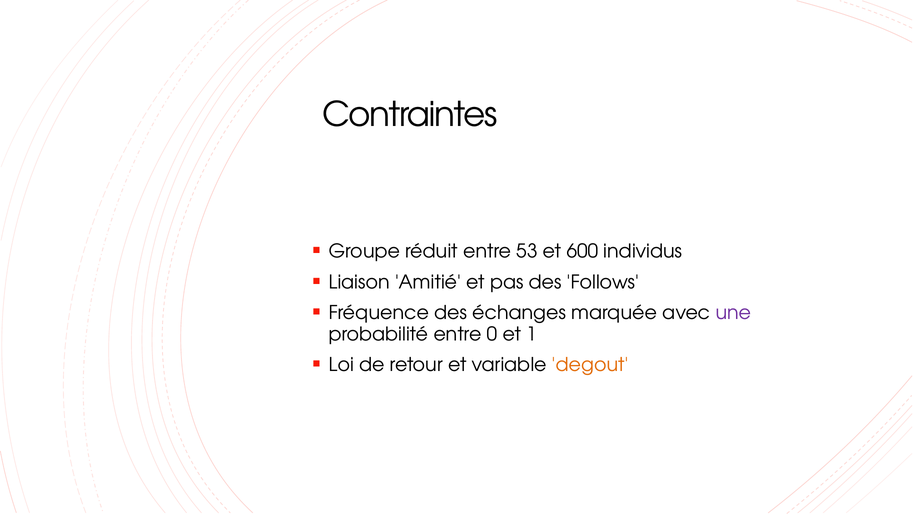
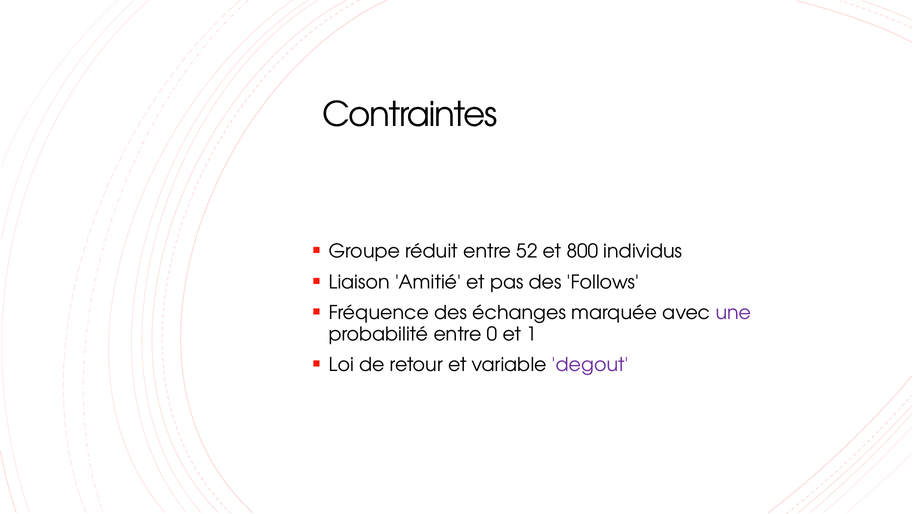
53: 53 -> 52
600: 600 -> 800
degout colour: orange -> purple
